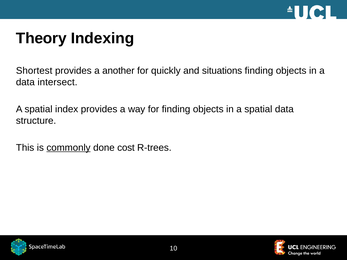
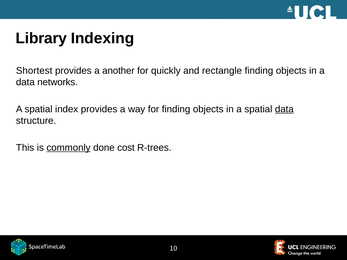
Theory: Theory -> Library
situations: situations -> rectangle
intersect: intersect -> networks
data at (284, 109) underline: none -> present
